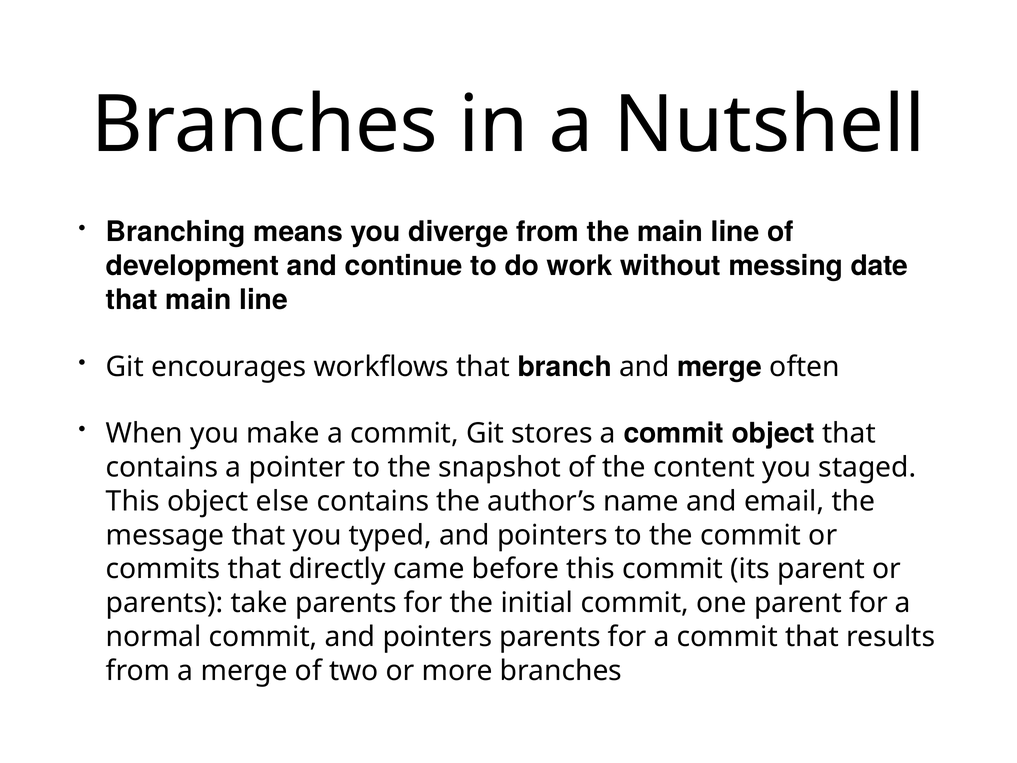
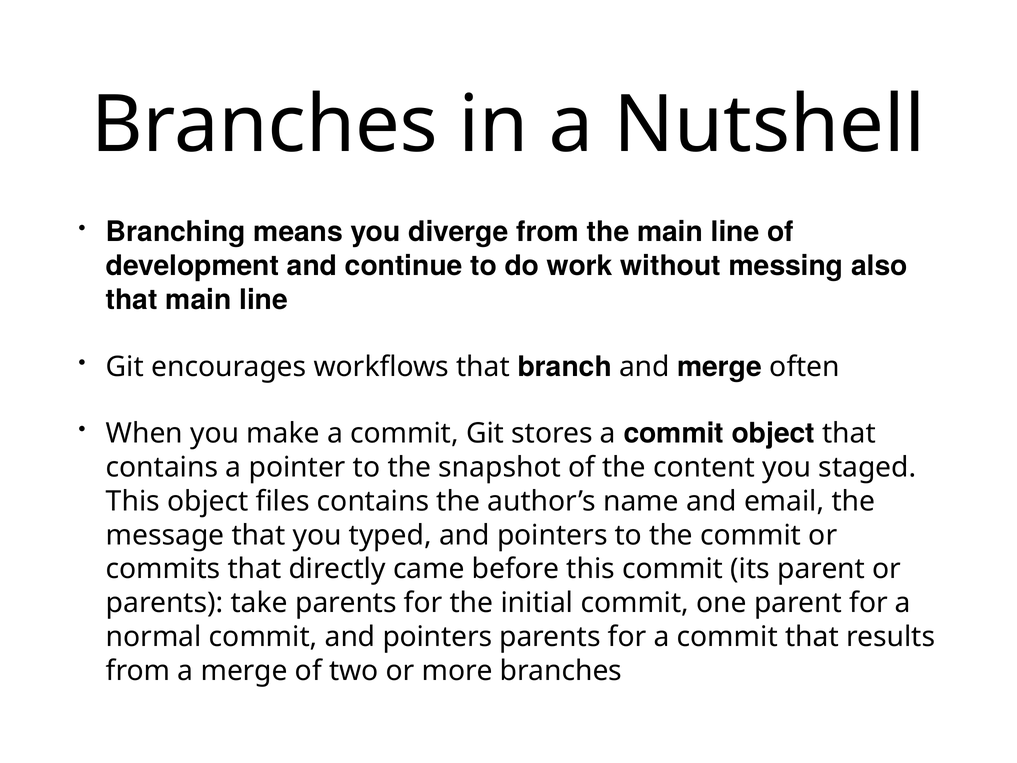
date: date -> also
else: else -> files
